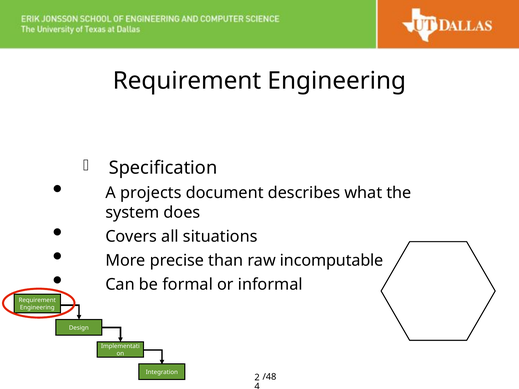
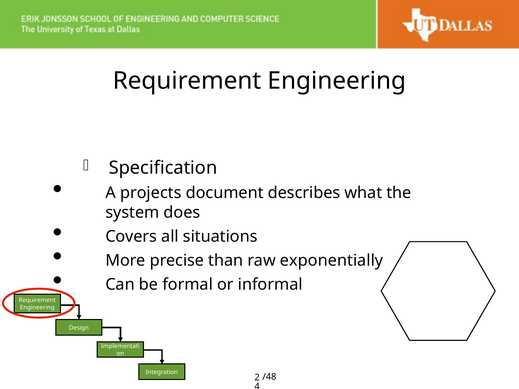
incomputable: incomputable -> exponentially
